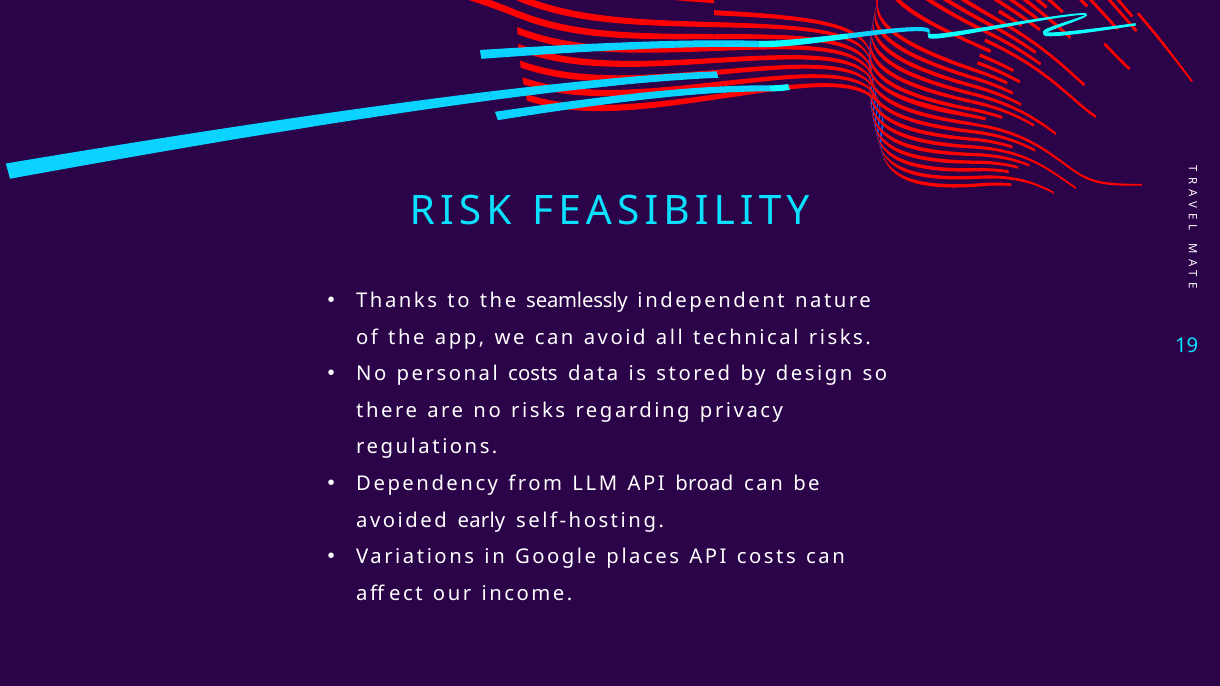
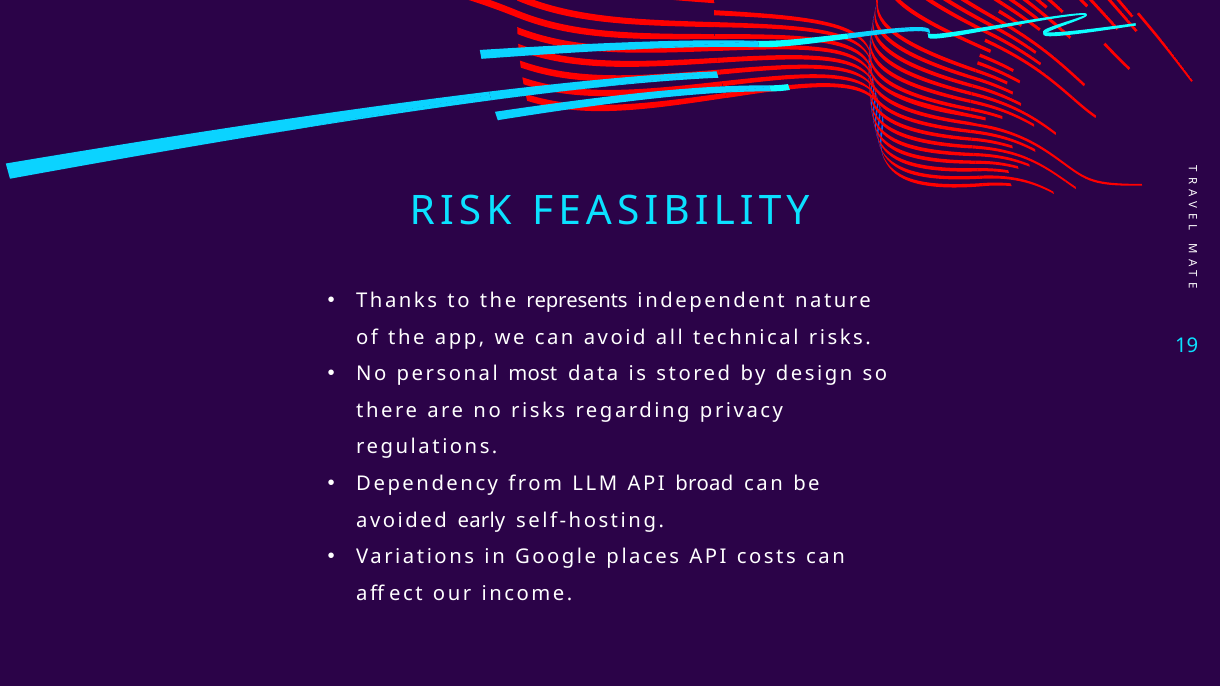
seamlessly: seamlessly -> represents
personal costs: costs -> most
